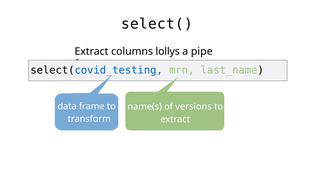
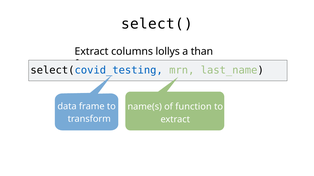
pipe: pipe -> than
versions: versions -> function
